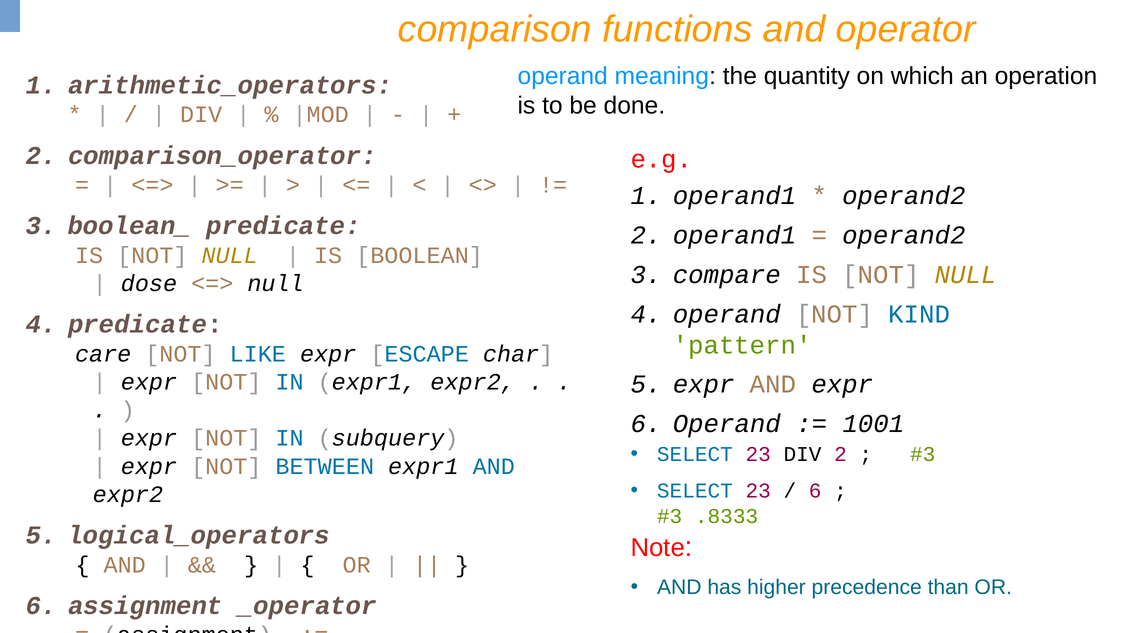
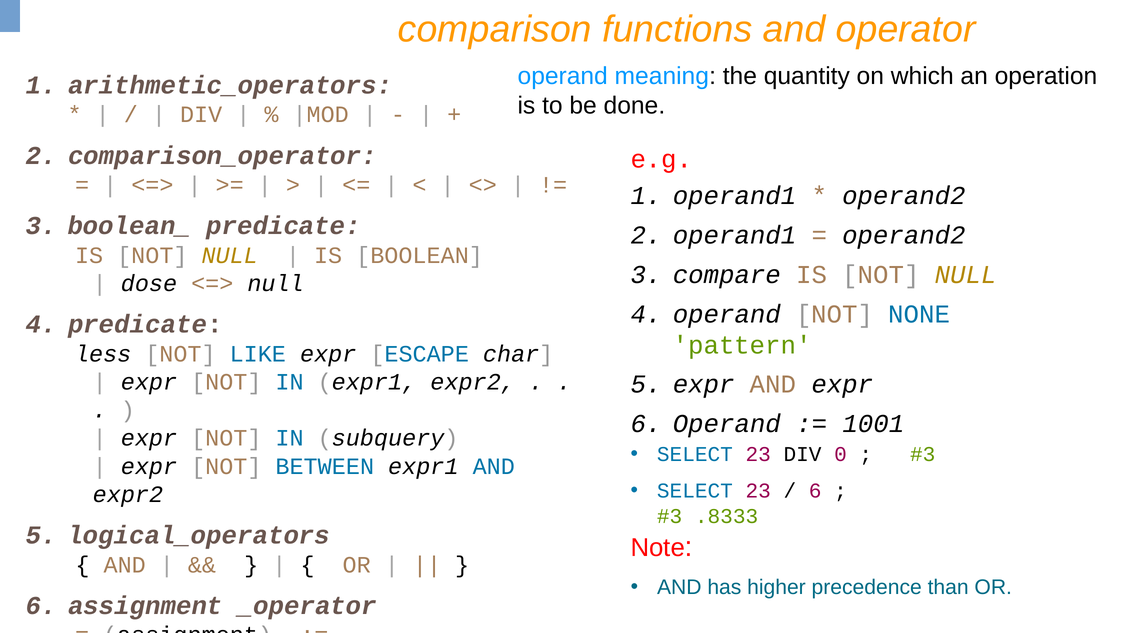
KIND: KIND -> NONE
care: care -> less
DIV 2: 2 -> 0
